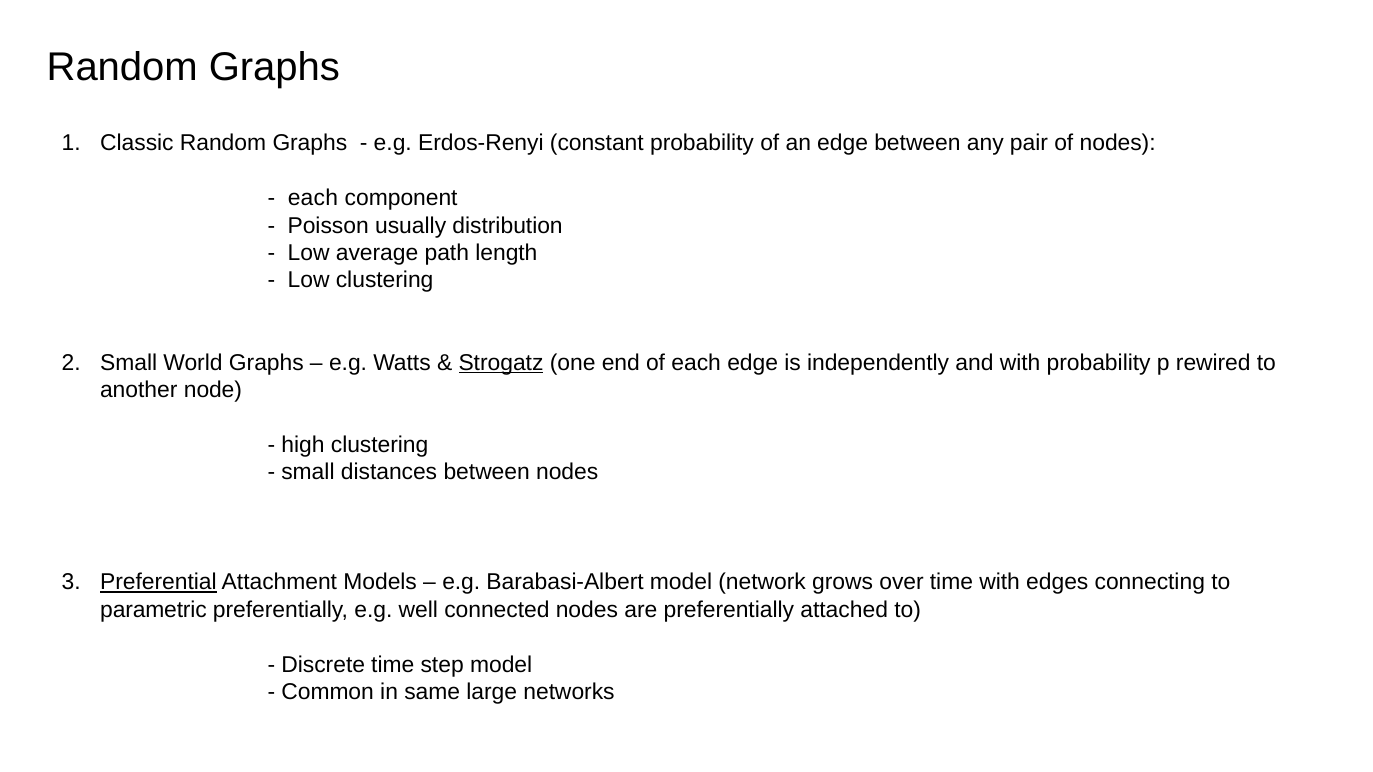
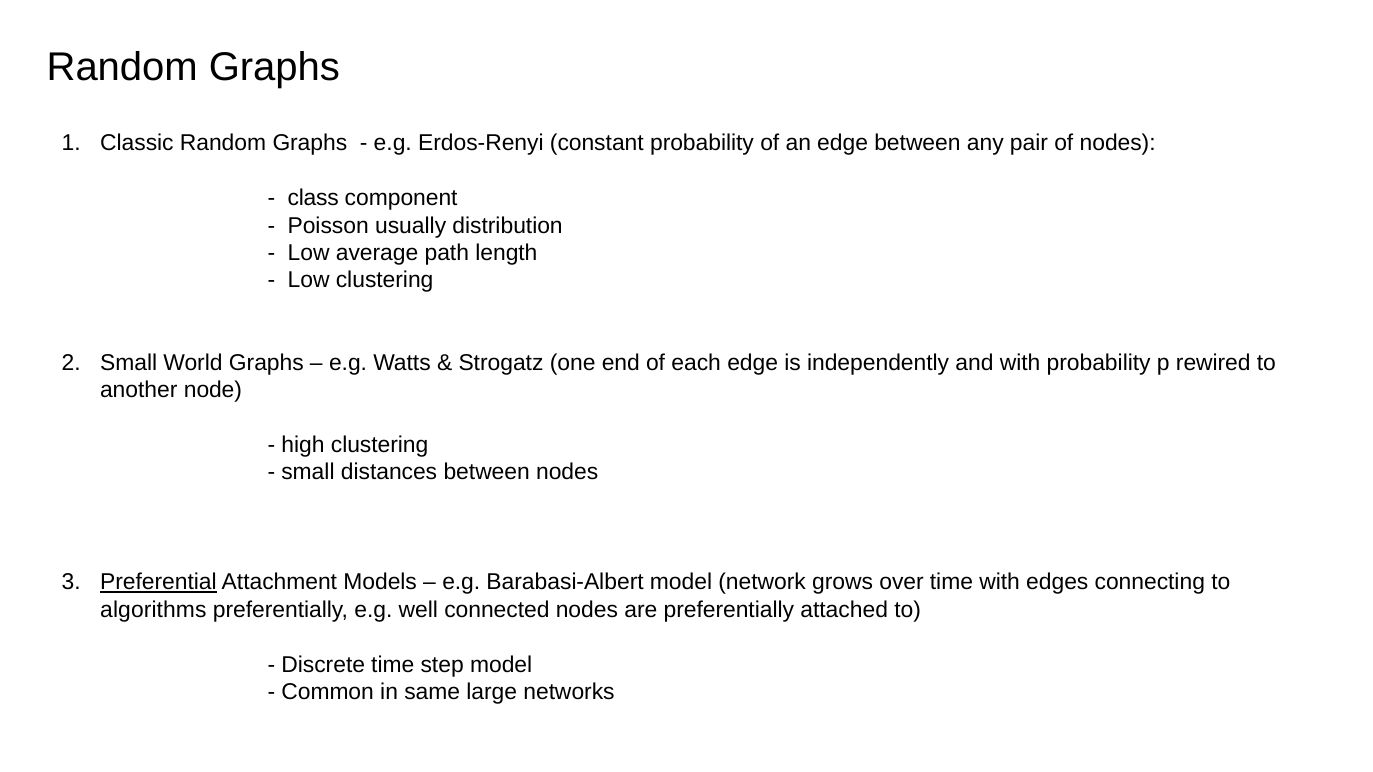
each at (313, 198): each -> class
Strogatz underline: present -> none
parametric: parametric -> algorithms
